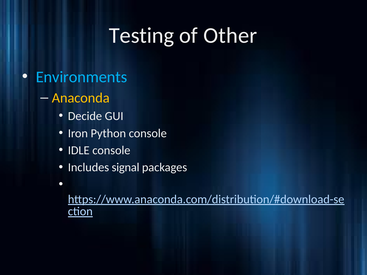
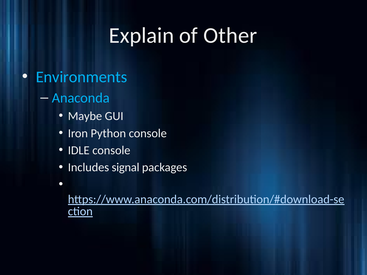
Testing: Testing -> Explain
Anaconda colour: yellow -> light blue
Decide: Decide -> Maybe
